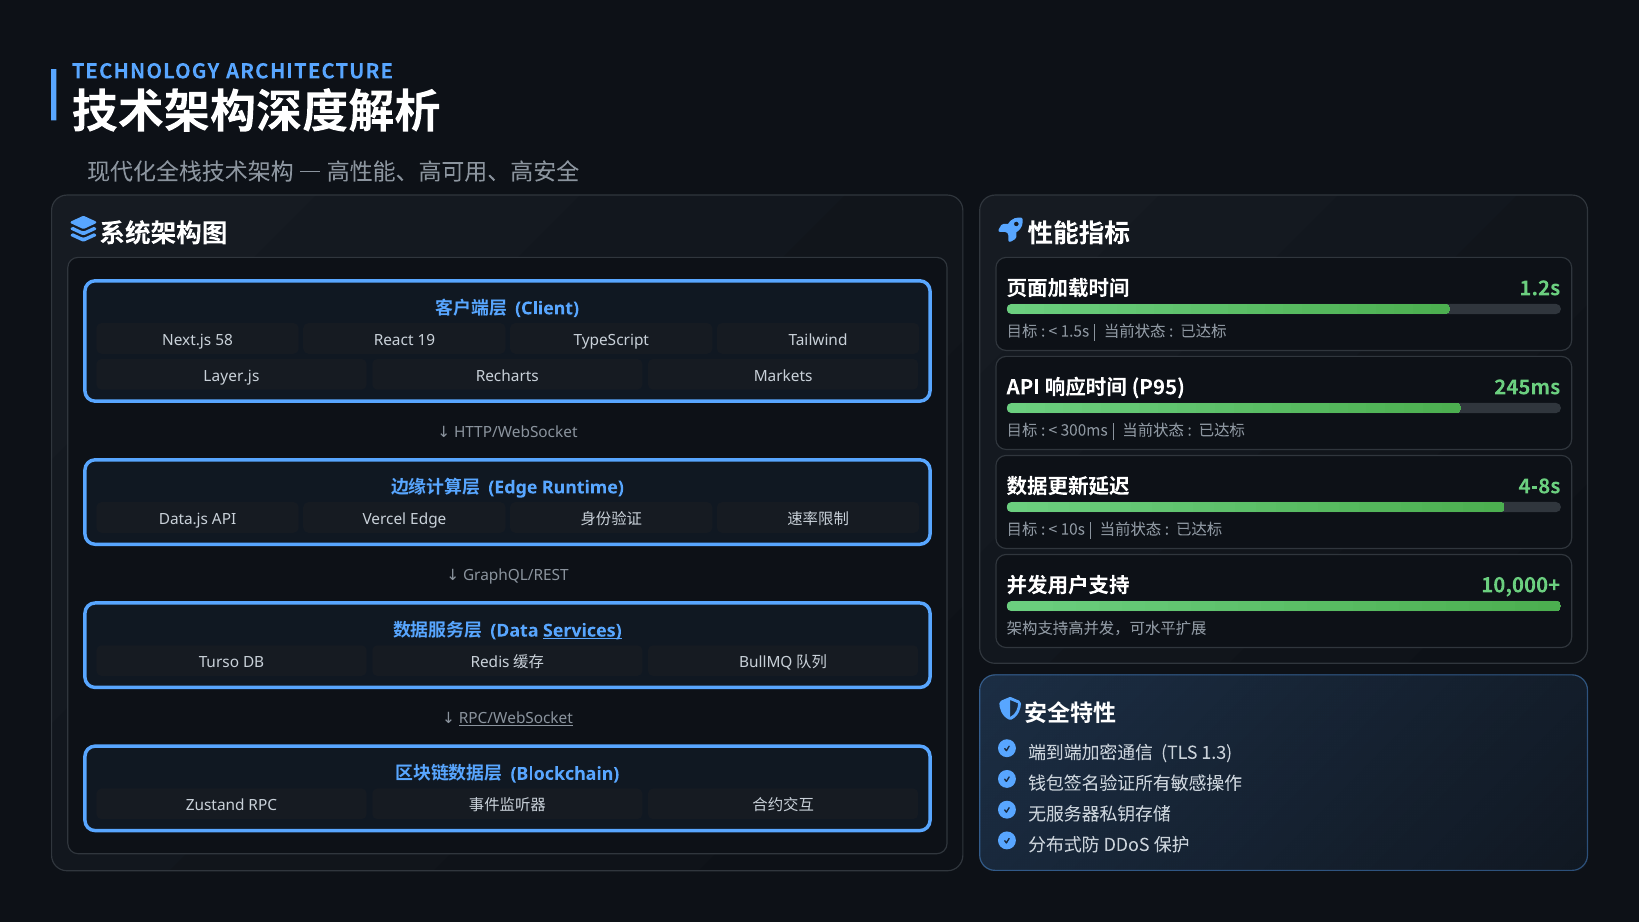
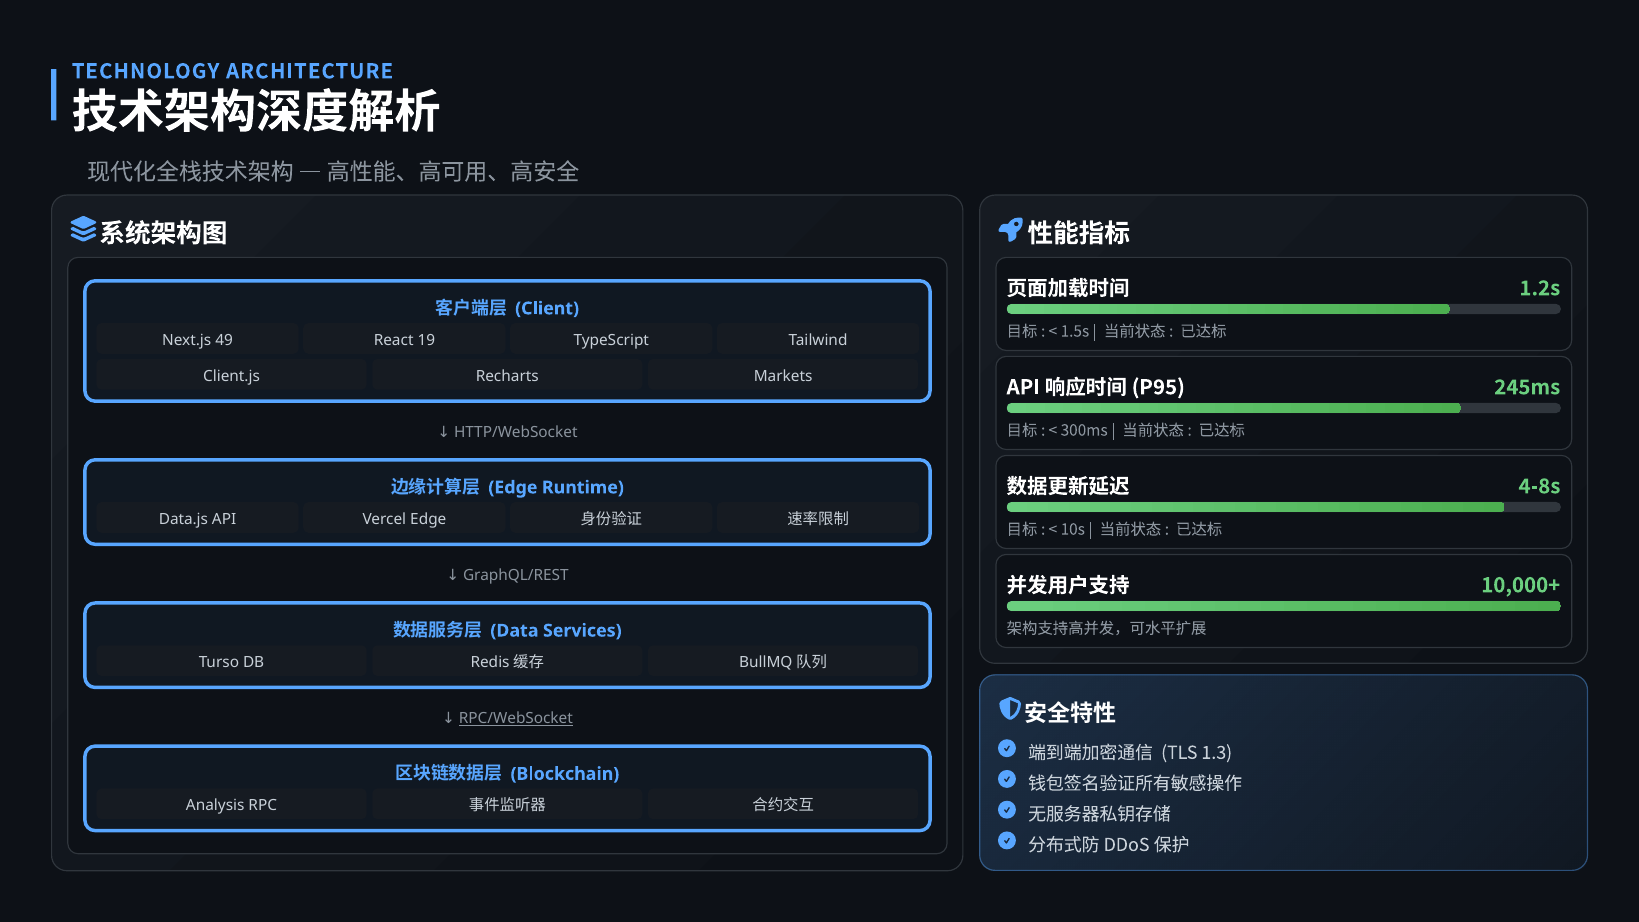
58: 58 -> 49
Layer.js: Layer.js -> Client.js
Services underline: present -> none
Zustand: Zustand -> Analysis
